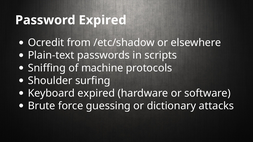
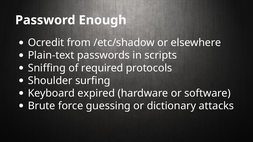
Password Expired: Expired -> Enough
machine: machine -> required
